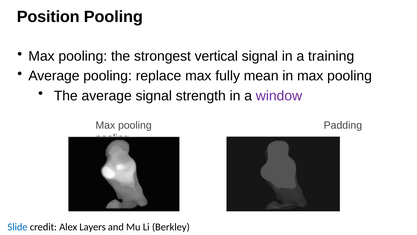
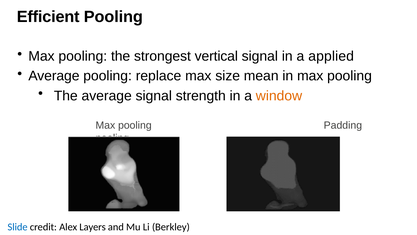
Position: Position -> Efficient
training: training -> applied
fully: fully -> size
window colour: purple -> orange
